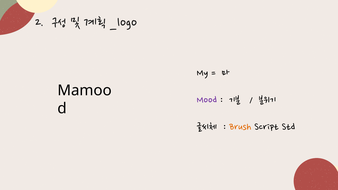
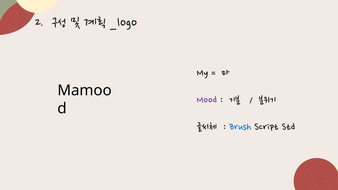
Brush colour: orange -> blue
